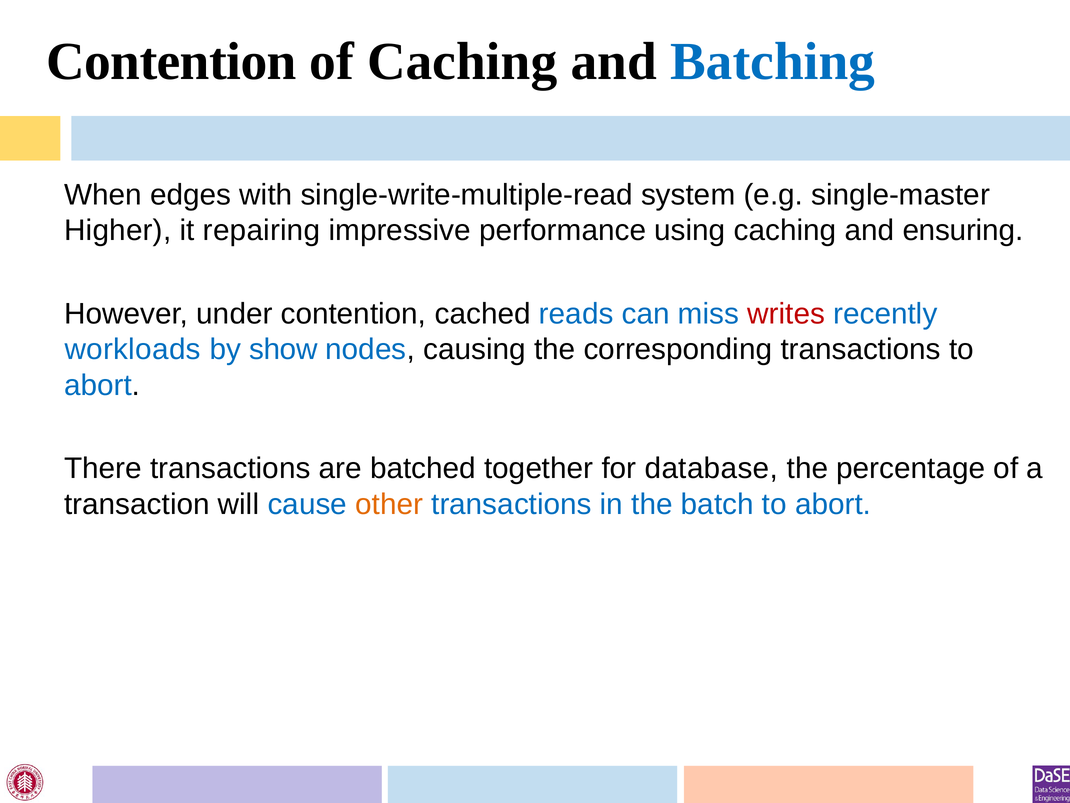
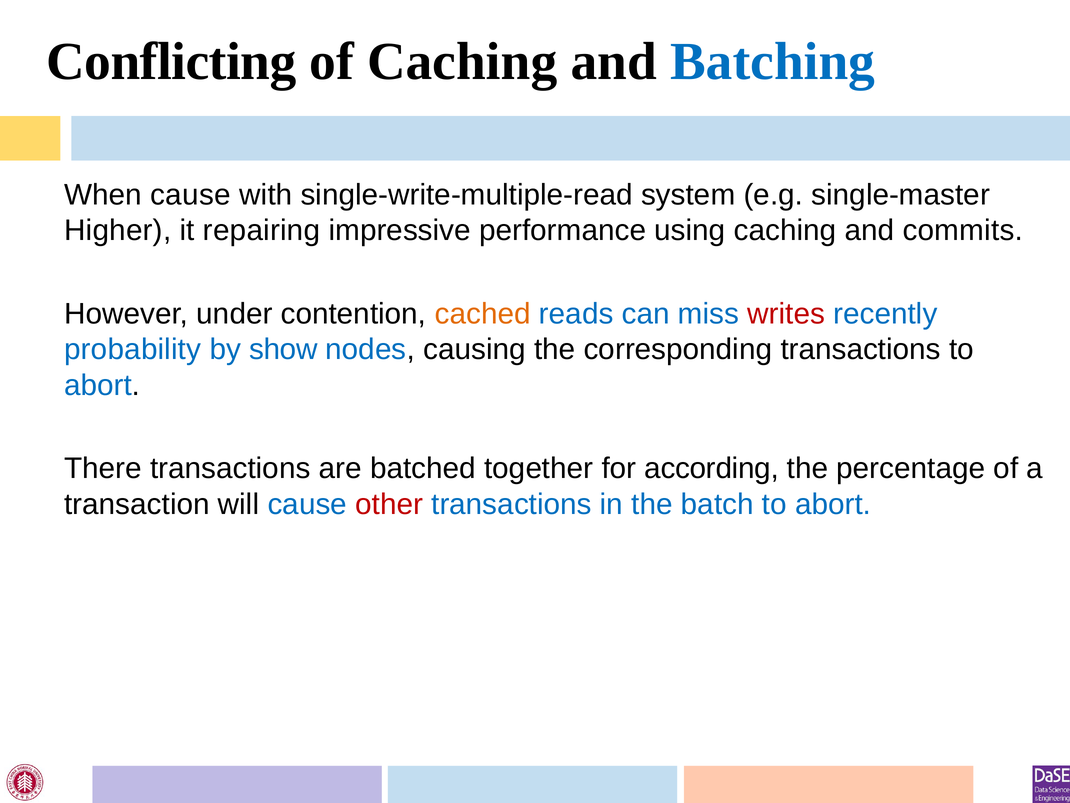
Contention at (171, 62): Contention -> Conflicting
When edges: edges -> cause
ensuring: ensuring -> commits
cached colour: black -> orange
workloads: workloads -> probability
database: database -> according
other colour: orange -> red
